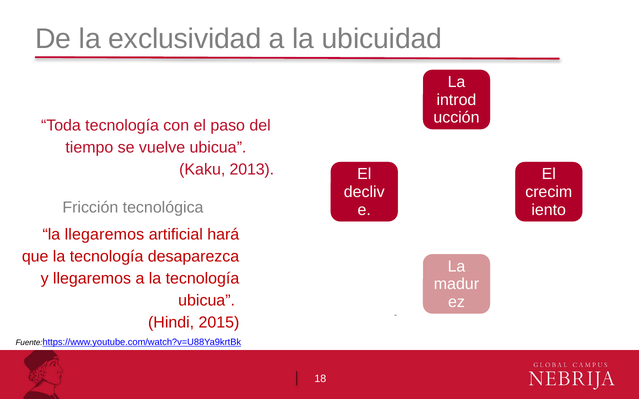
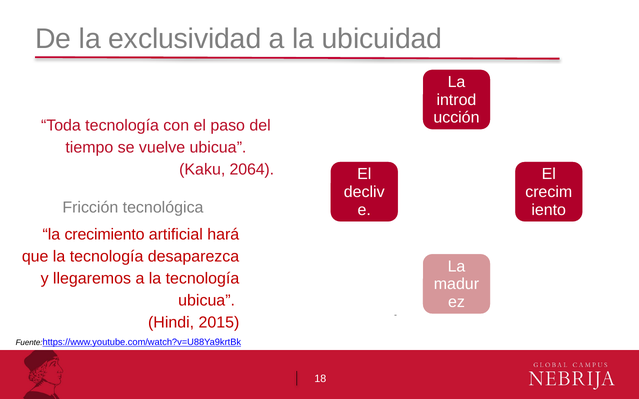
2013: 2013 -> 2064
la llegaremos: llegaremos -> crecimiento
